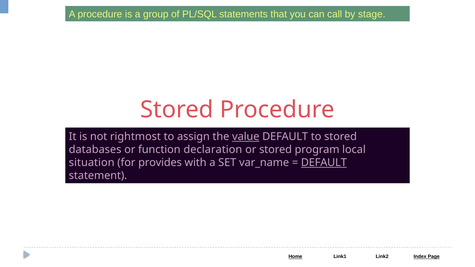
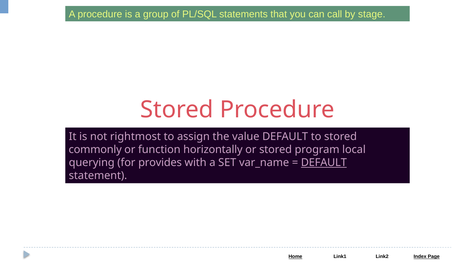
value underline: present -> none
databases: databases -> commonly
declaration: declaration -> horizontally
situation: situation -> querying
